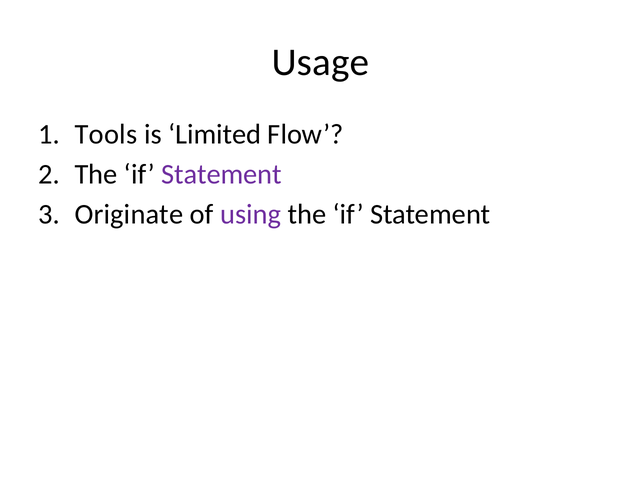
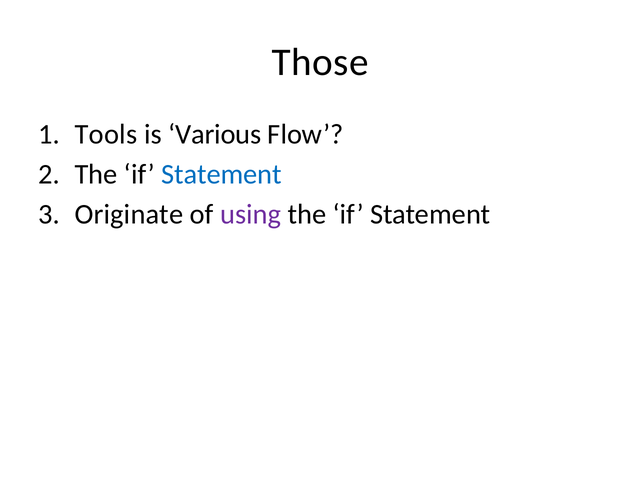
Usage: Usage -> Those
Limited: Limited -> Various
Statement at (222, 174) colour: purple -> blue
